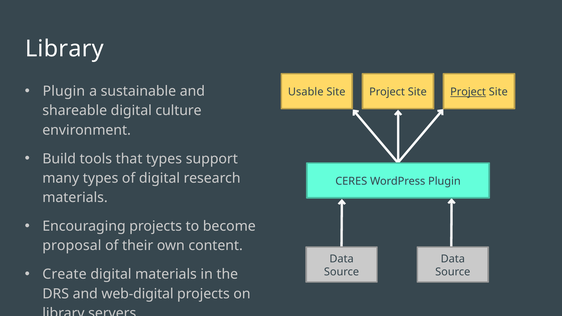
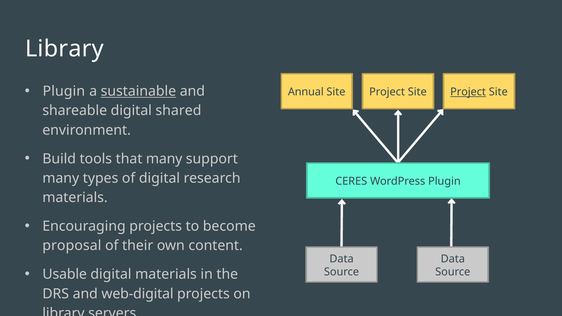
sustainable underline: none -> present
Usable: Usable -> Annual
culture: culture -> shared
that types: types -> many
Create: Create -> Usable
